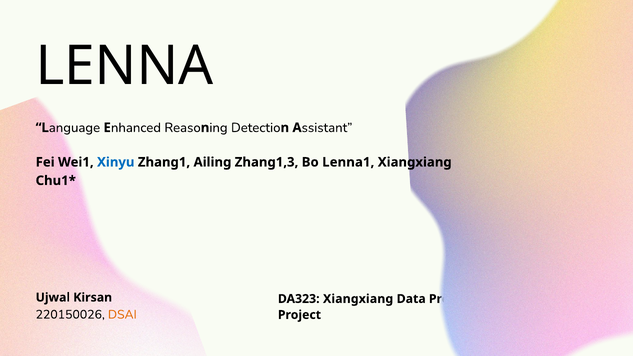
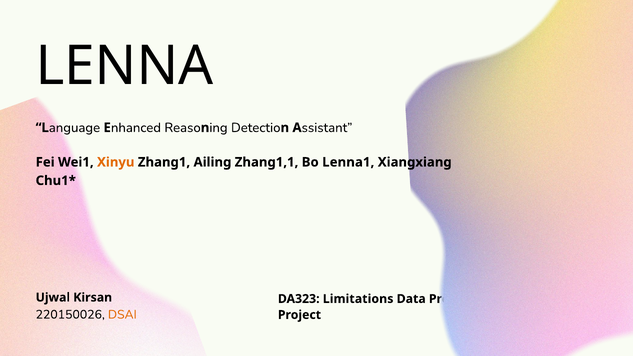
Xinyu colour: blue -> orange
Zhang1,3: Zhang1,3 -> Zhang1,1
DA323 Xiangxiang: Xiangxiang -> Limitations
